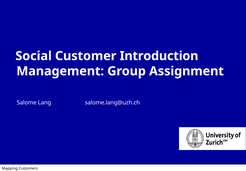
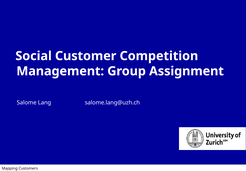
Introduction: Introduction -> Competition
